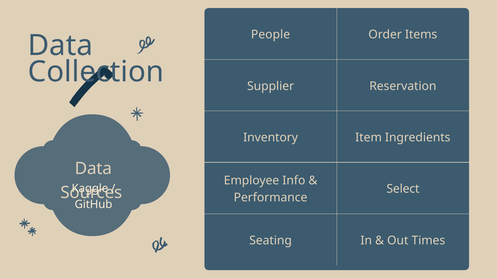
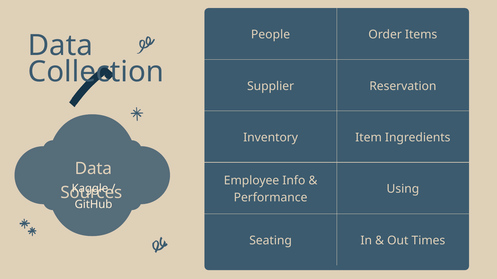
Select: Select -> Using
